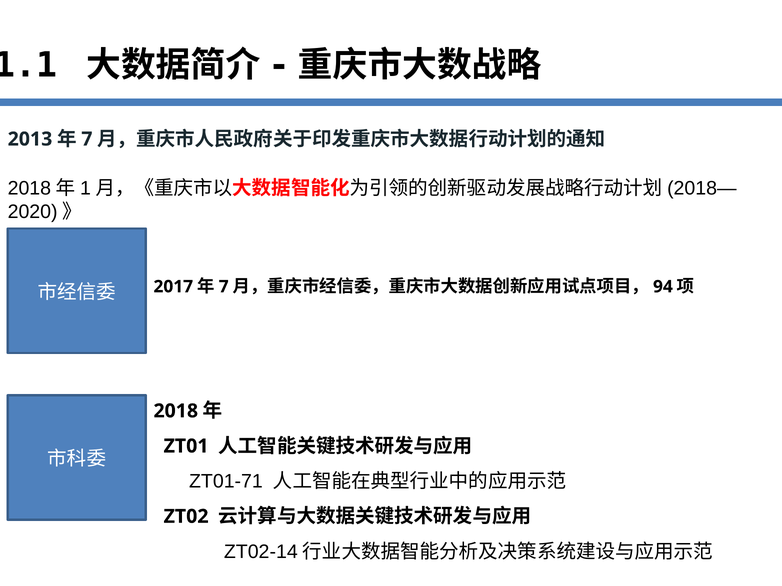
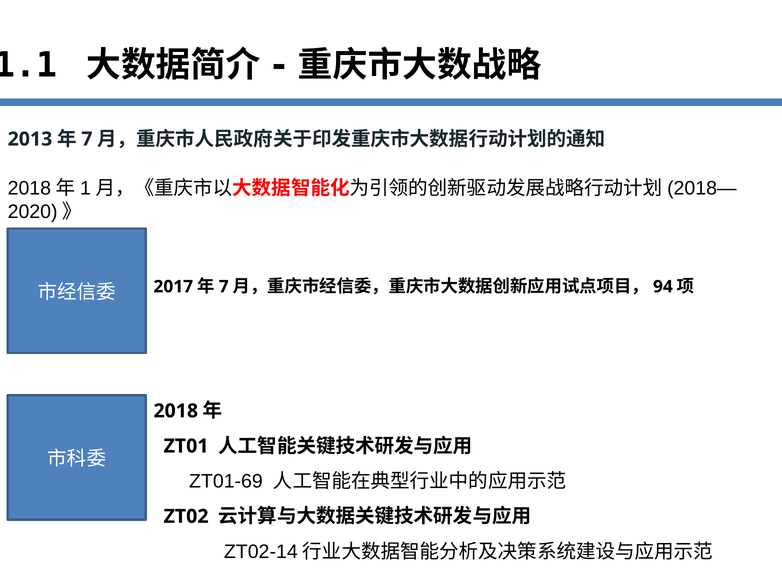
ZT01-71: ZT01-71 -> ZT01-69
